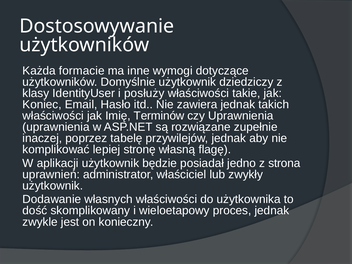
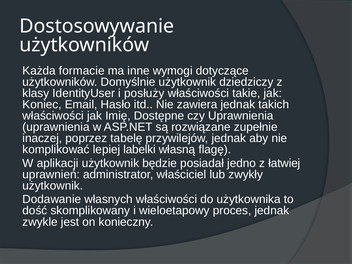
Terminów: Terminów -> Dostępne
stronę: stronę -> labelki
strona: strona -> łatwiej
